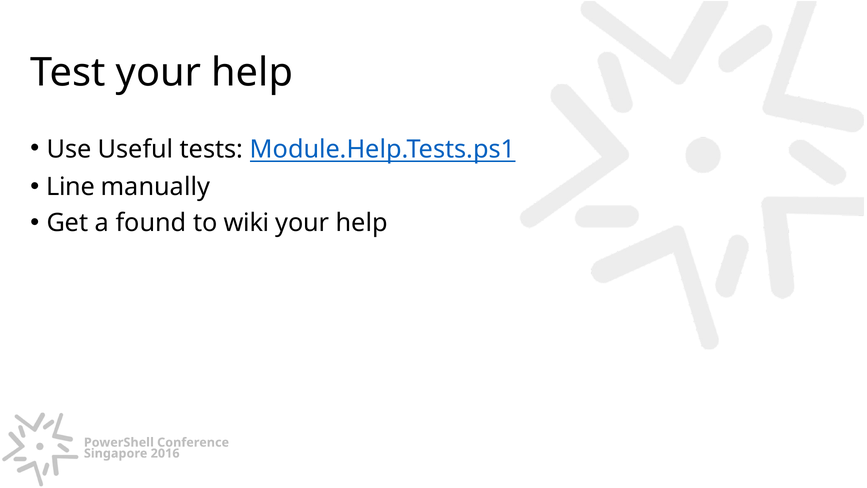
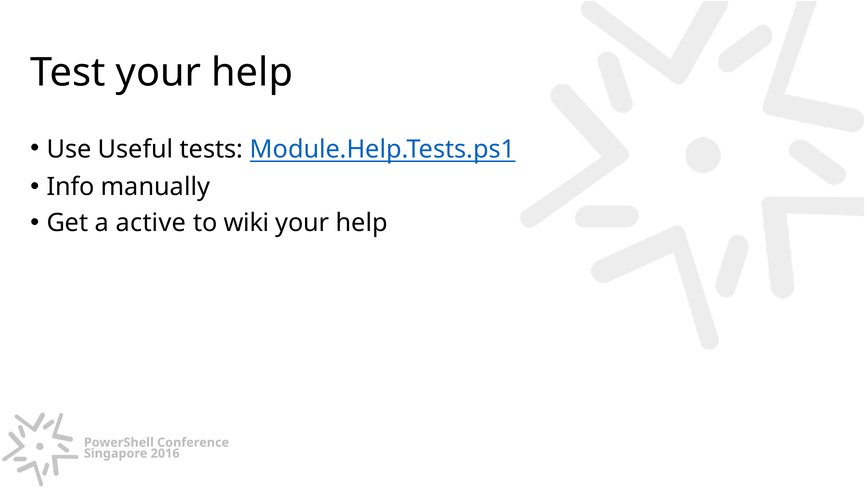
Line: Line -> Info
found: found -> active
